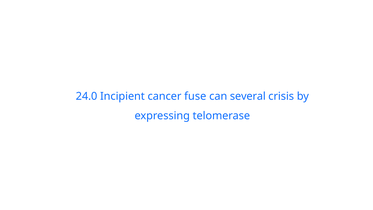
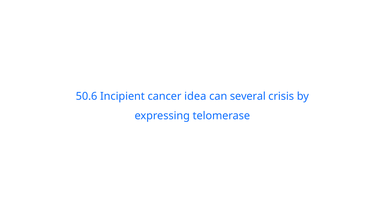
24.0: 24.0 -> 50.6
fuse: fuse -> idea
